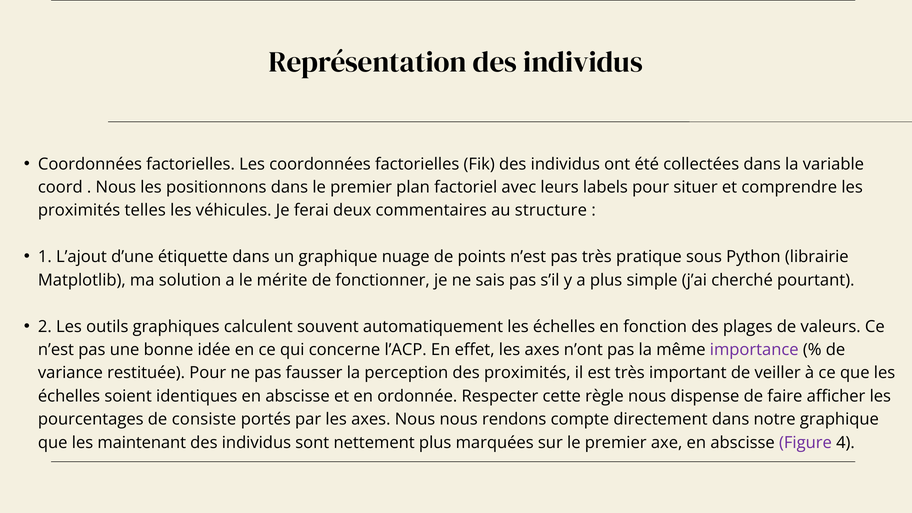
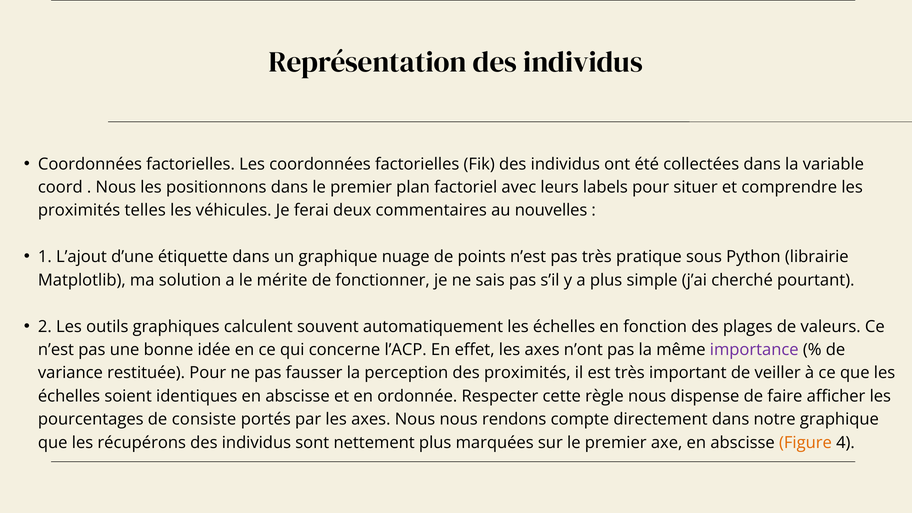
structure: structure -> nouvelles
maintenant: maintenant -> récupérons
Figure colour: purple -> orange
